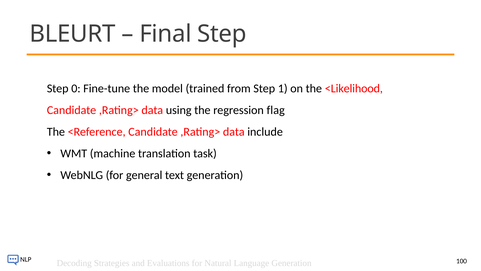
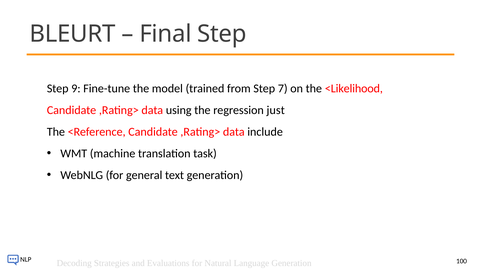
0: 0 -> 9
1: 1 -> 7
flag: flag -> just
